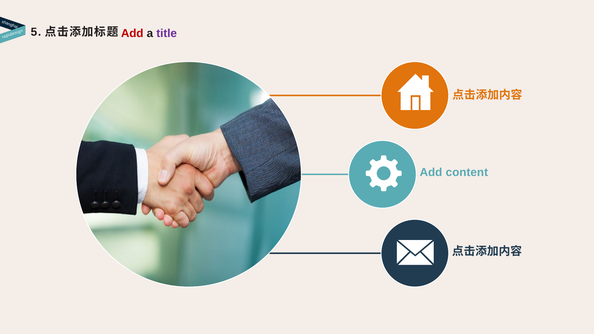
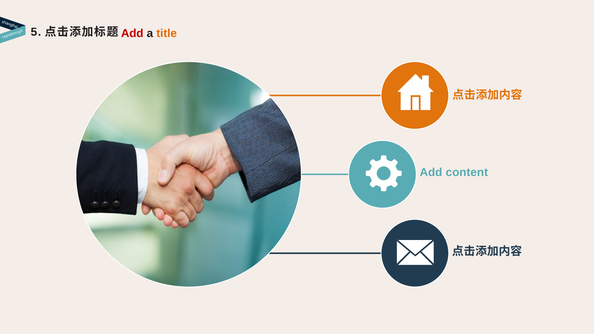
title colour: purple -> orange
